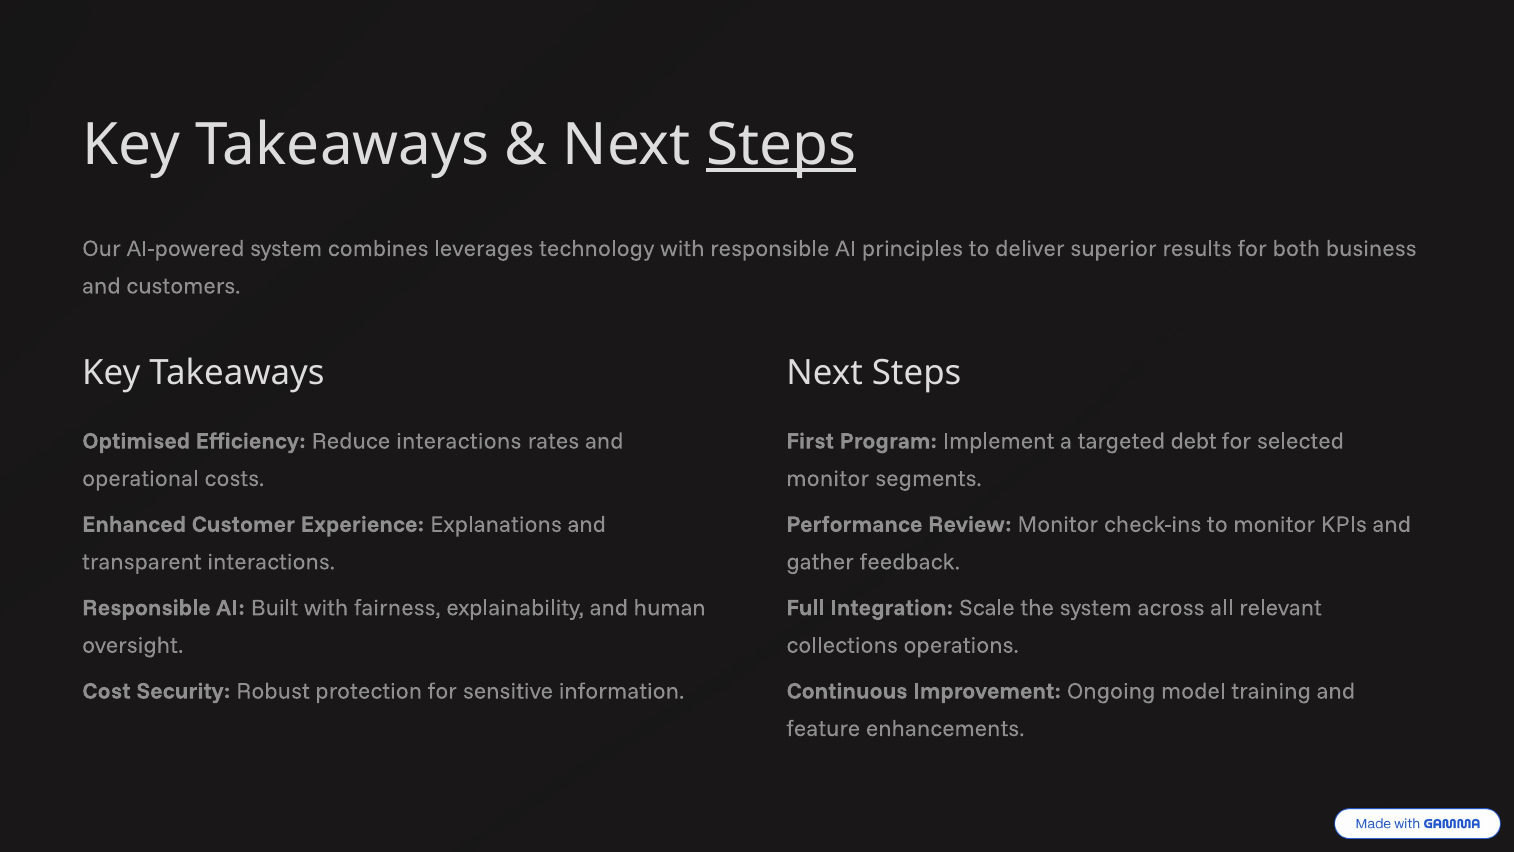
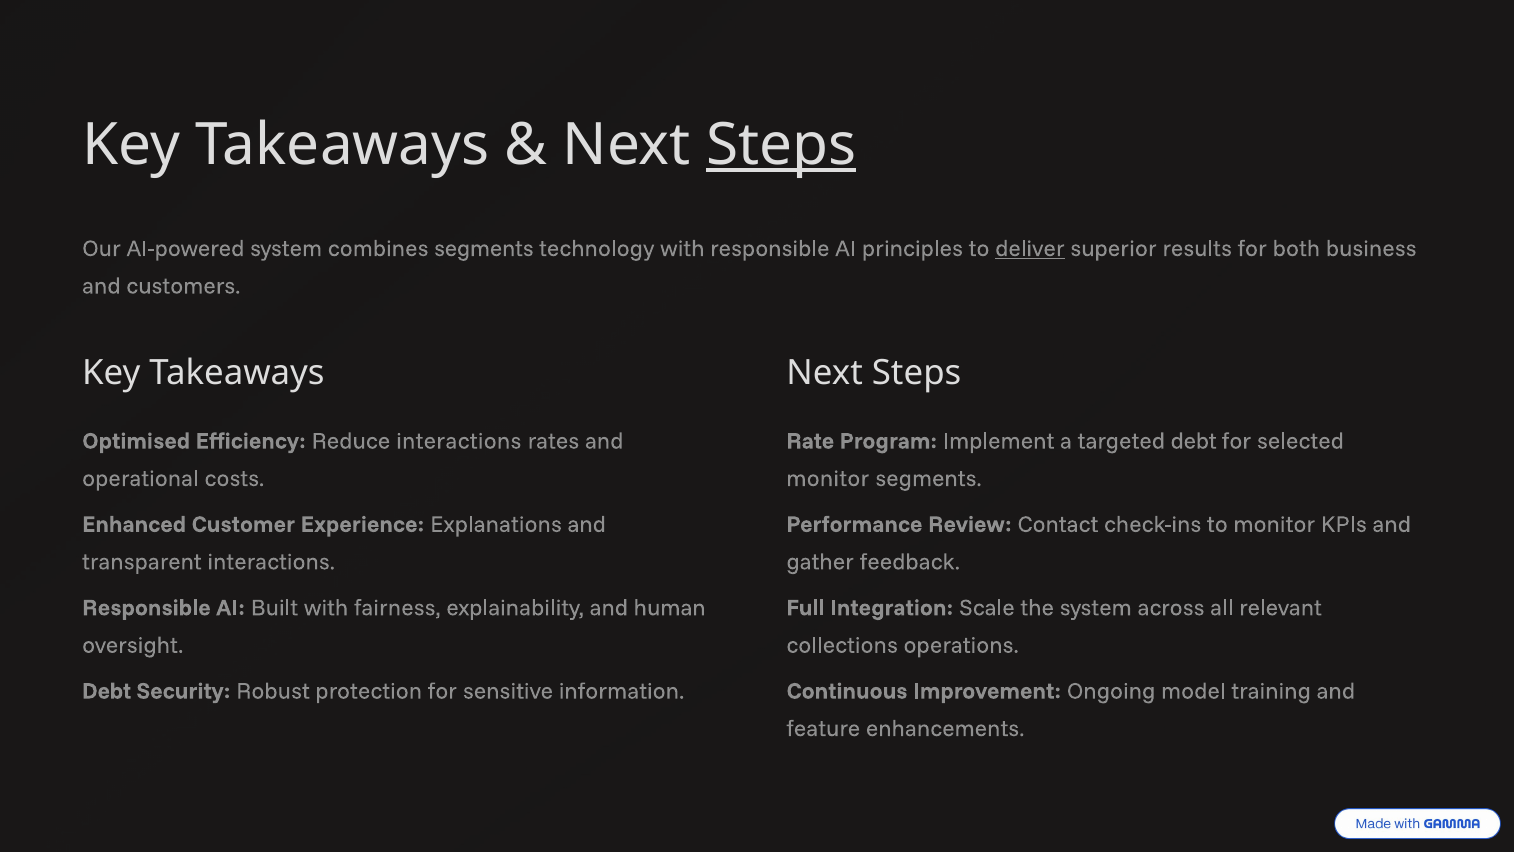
combines leverages: leverages -> segments
deliver underline: none -> present
First: First -> Rate
Review Monitor: Monitor -> Contact
Cost at (106, 691): Cost -> Debt
